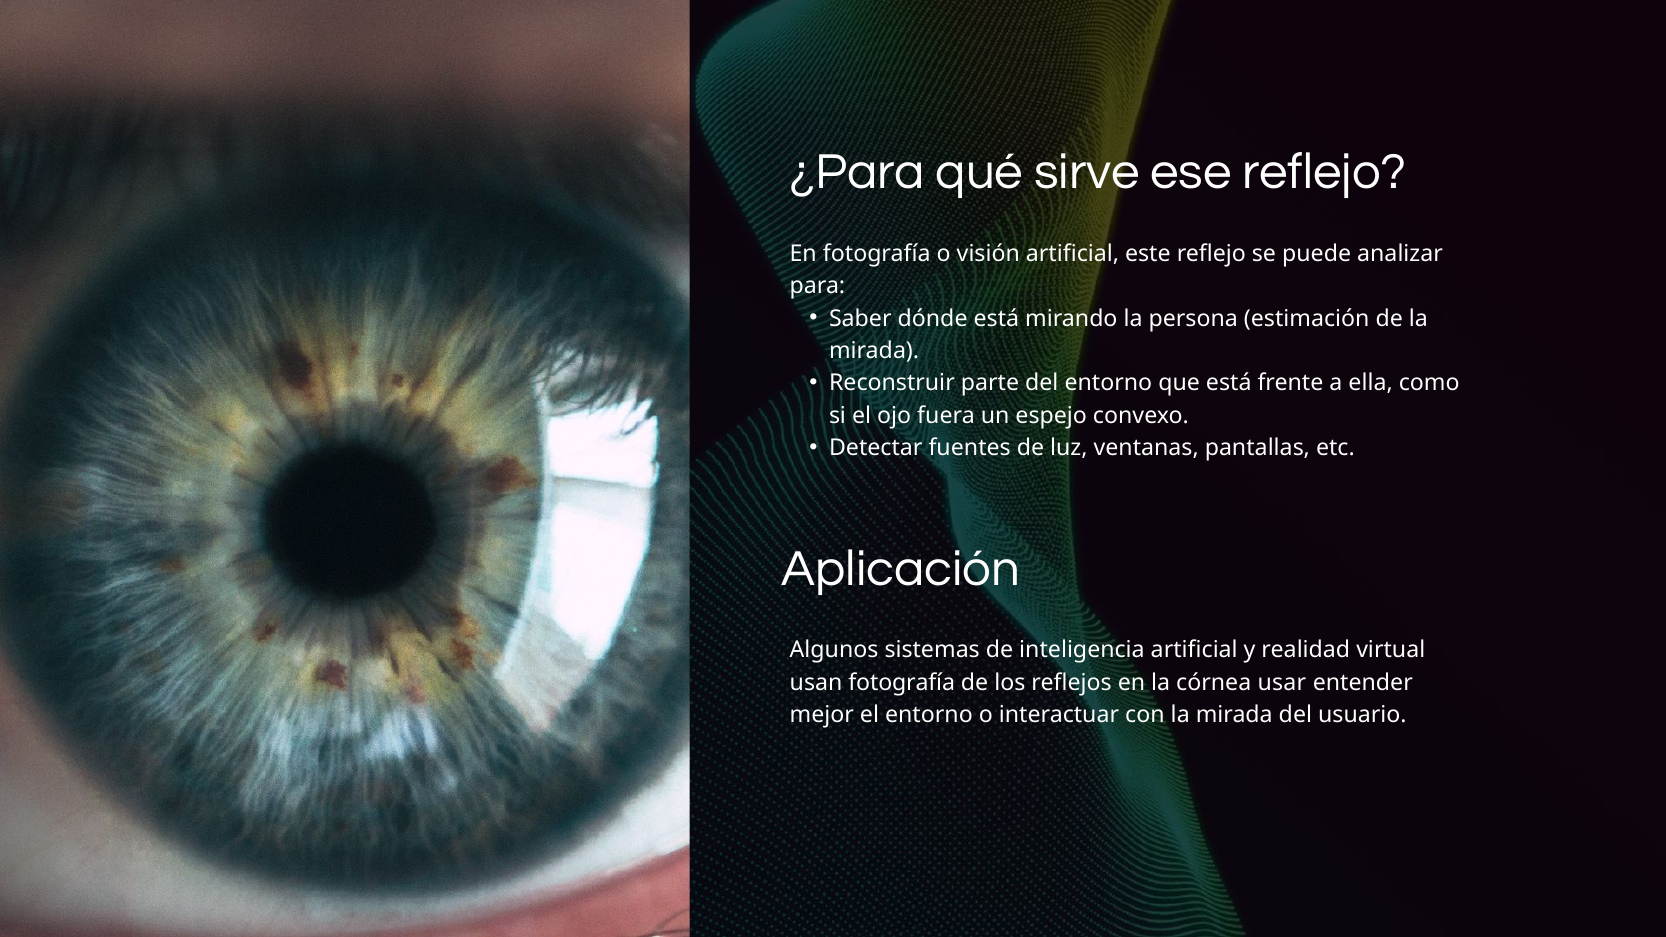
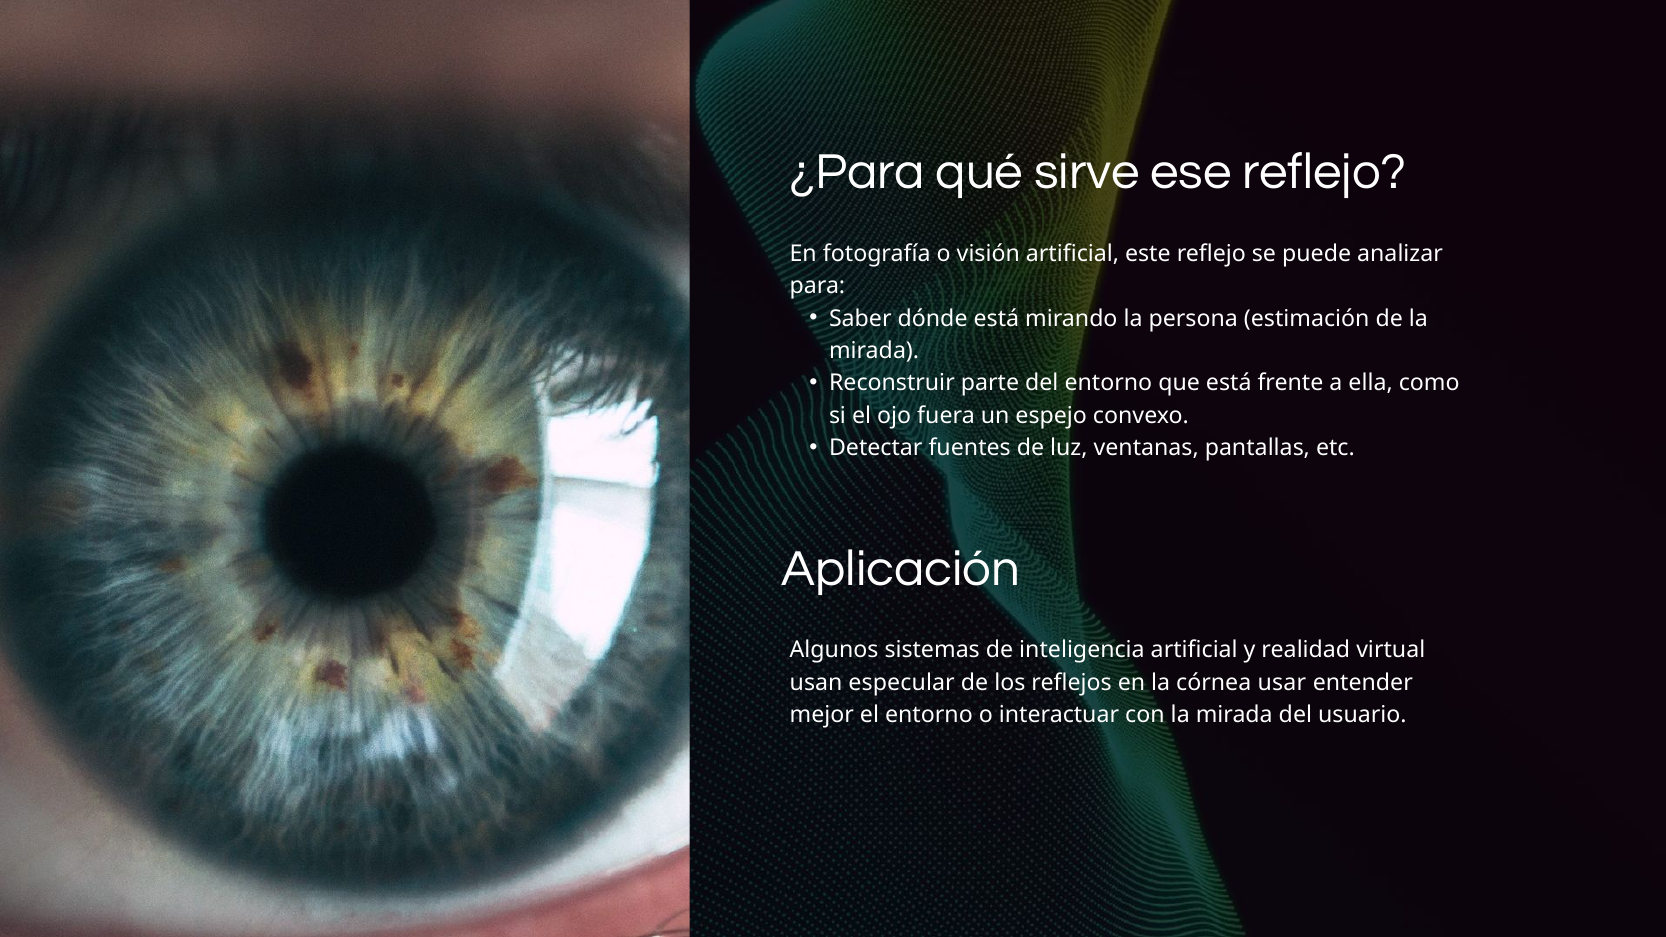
usan fotografía: fotografía -> especular
